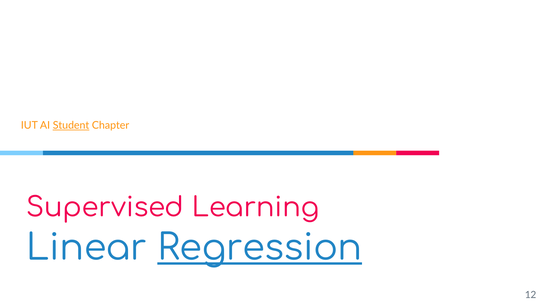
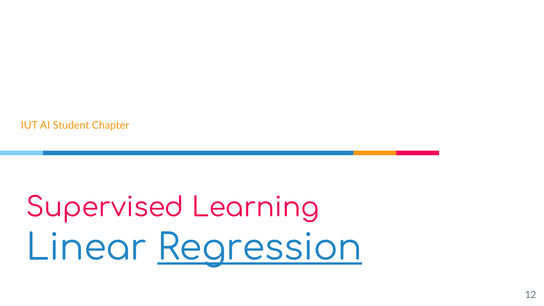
Student underline: present -> none
